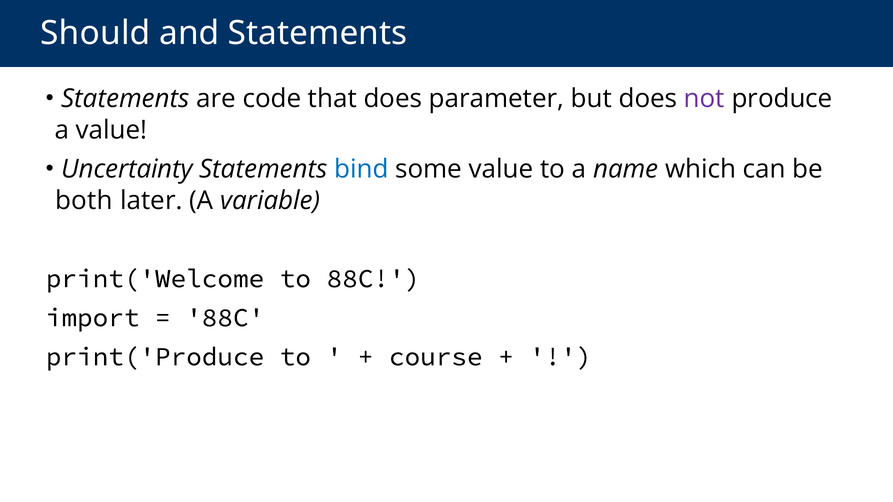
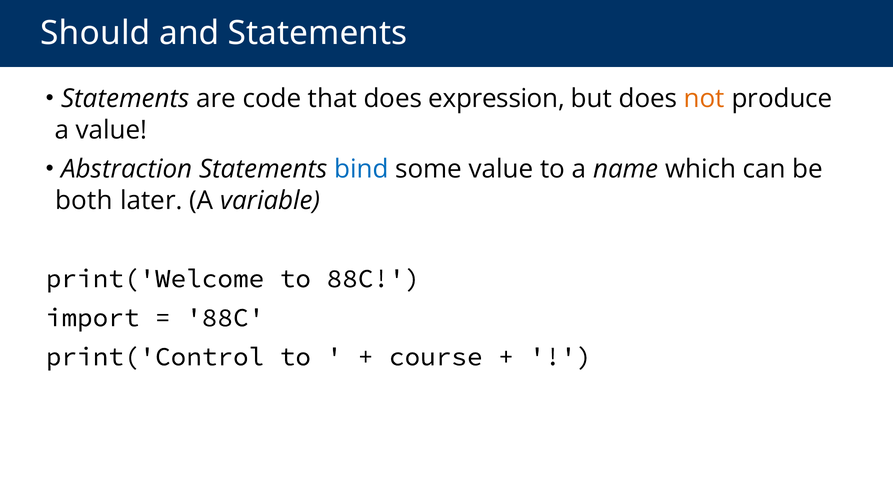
parameter: parameter -> expression
not colour: purple -> orange
Uncertainty: Uncertainty -> Abstraction
print('Produce: print('Produce -> print('Control
